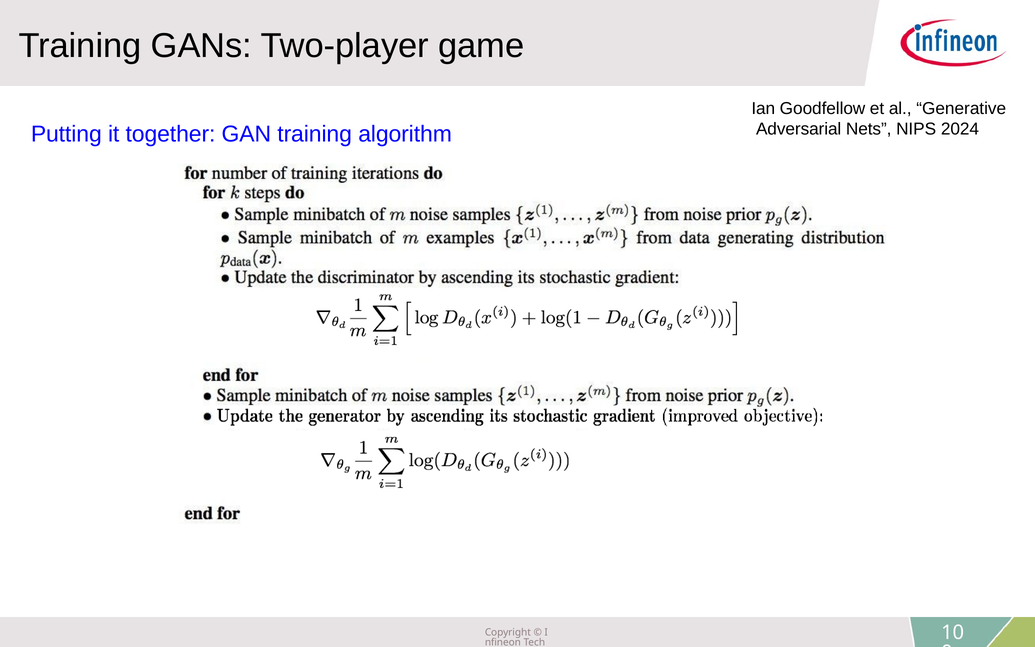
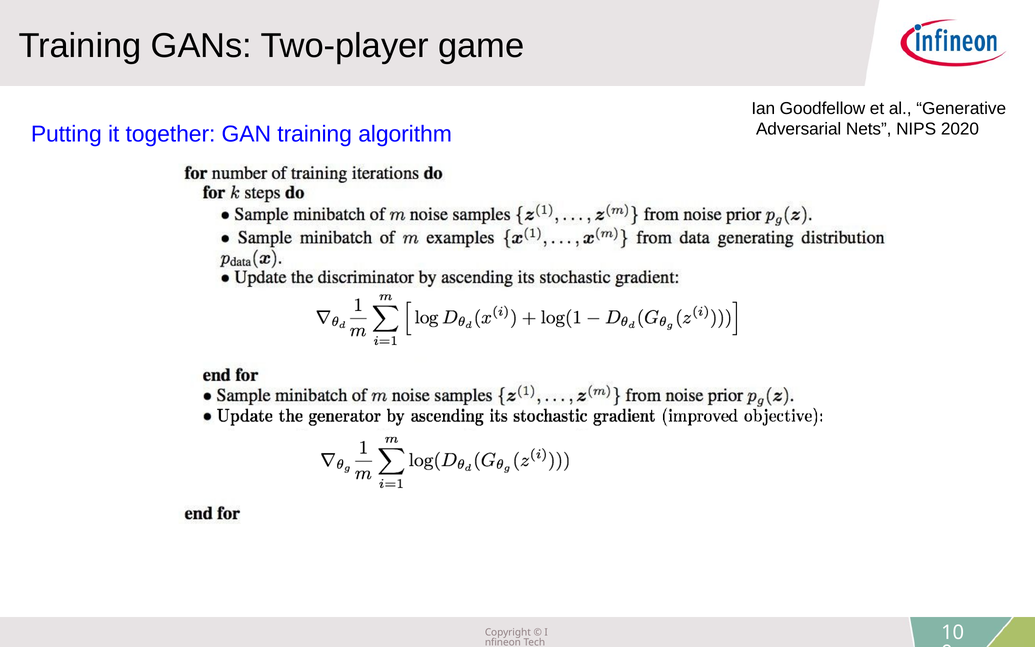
2024: 2024 -> 2020
